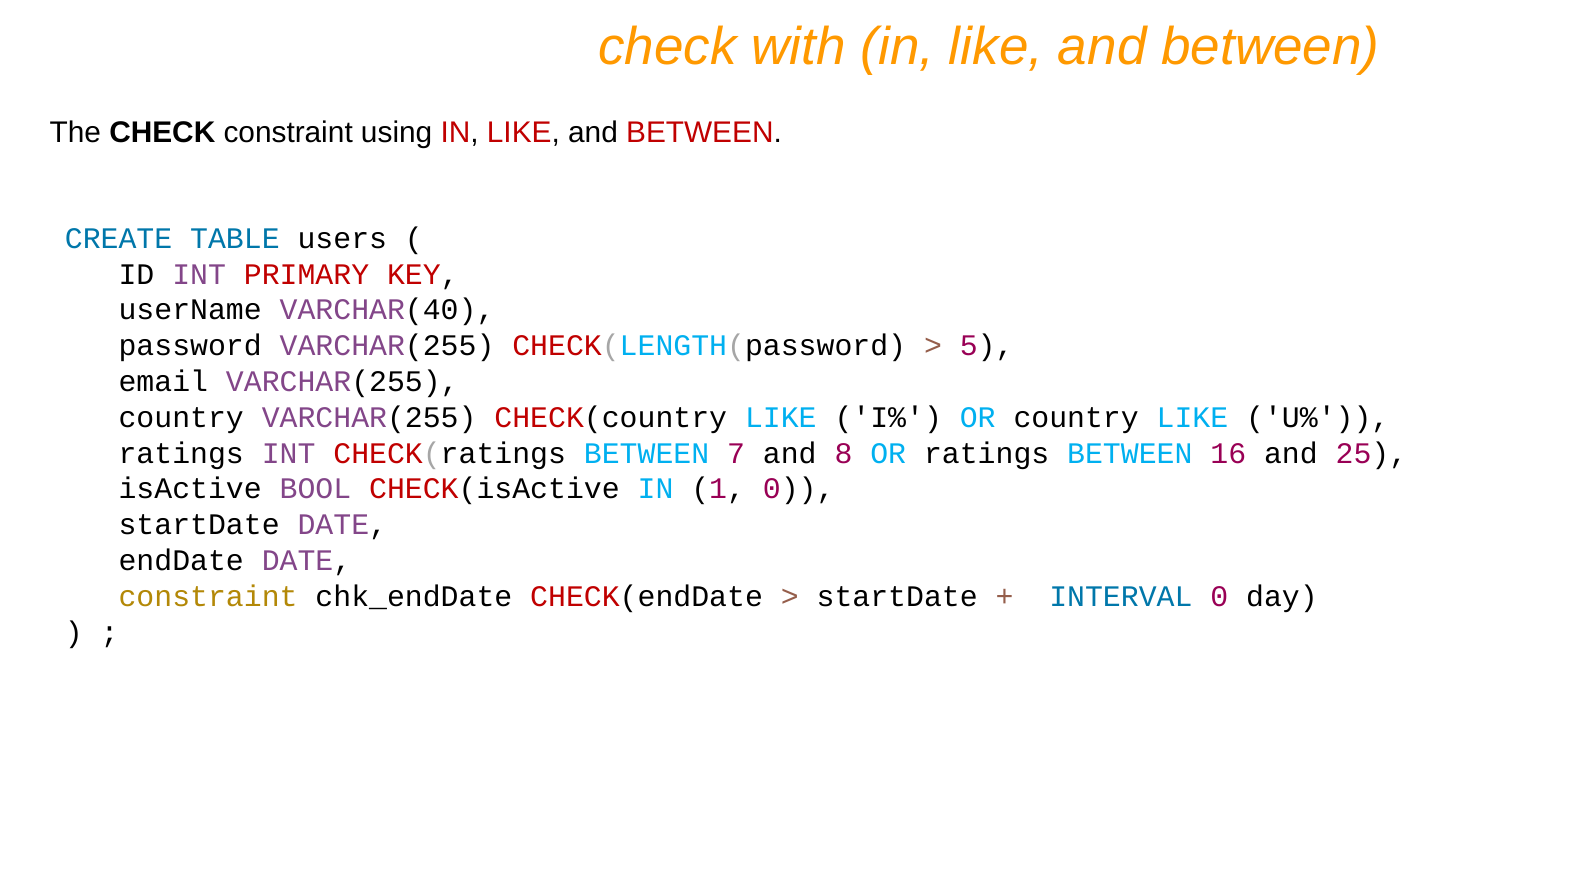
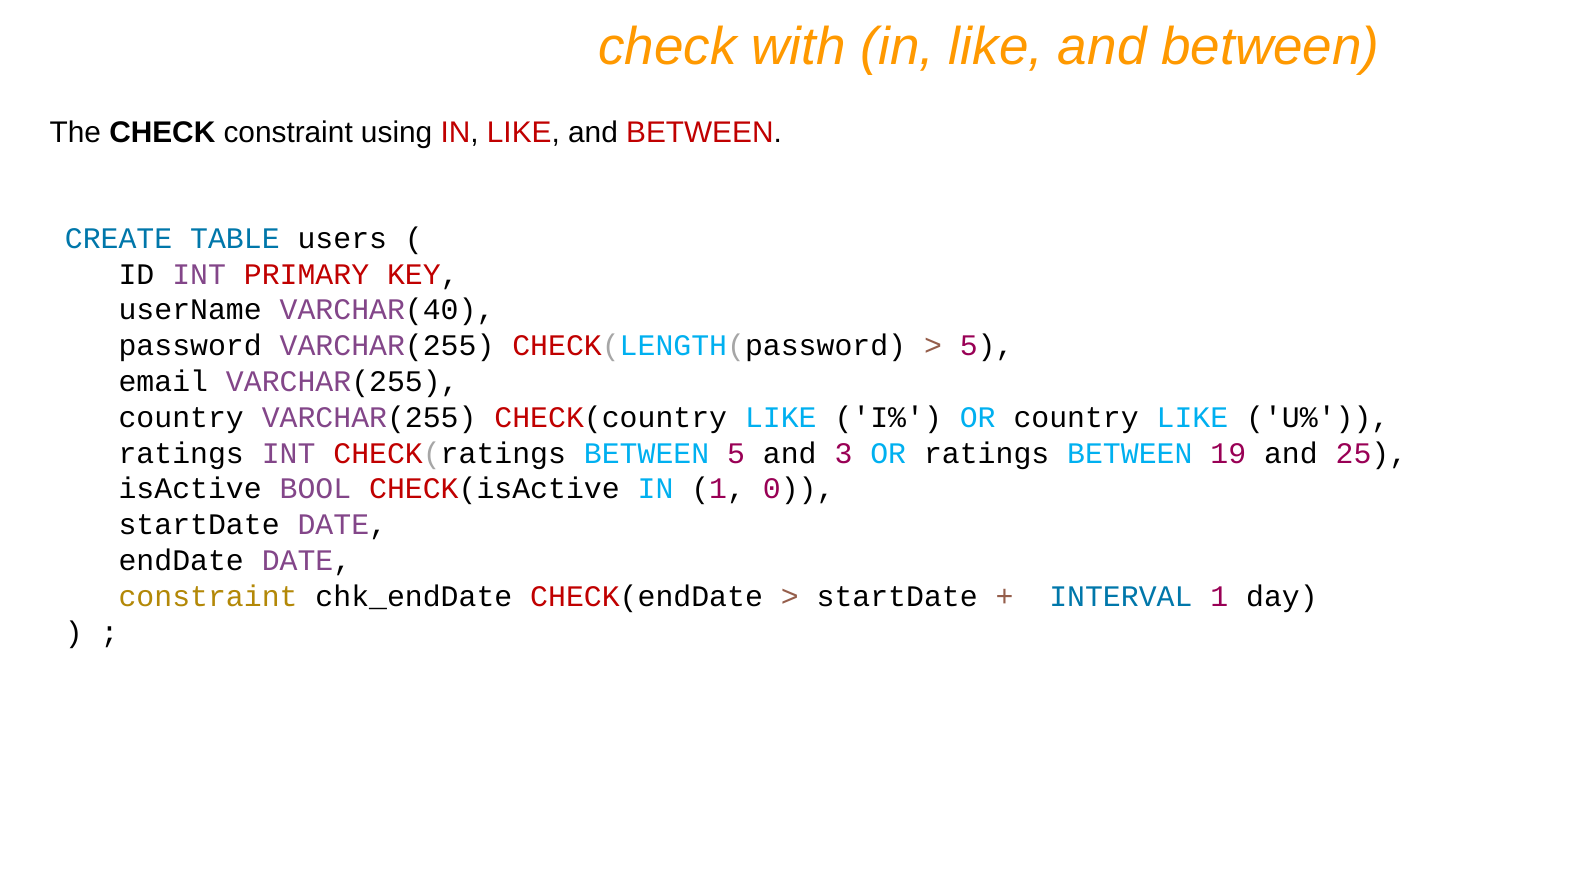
BETWEEN 7: 7 -> 5
8: 8 -> 3
16: 16 -> 19
INTERVAL 0: 0 -> 1
